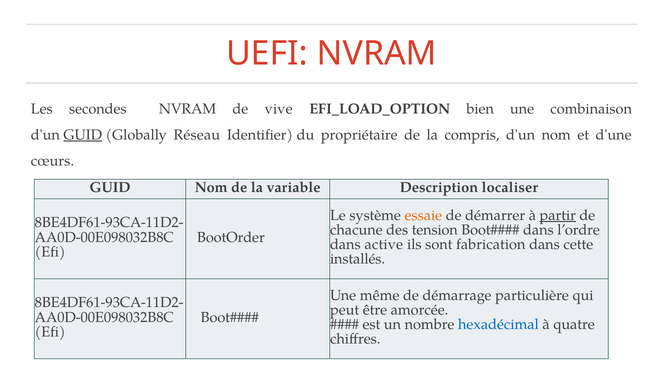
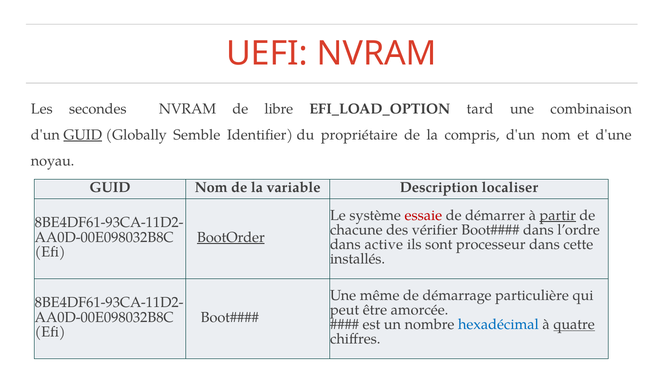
vive: vive -> libre
bien: bien -> tard
Réseau: Réseau -> Semble
cœurs: cœurs -> noyau
essaie colour: orange -> red
tension: tension -> vérifier
BootOrder underline: none -> present
fabrication: fabrication -> processeur
quatre underline: none -> present
